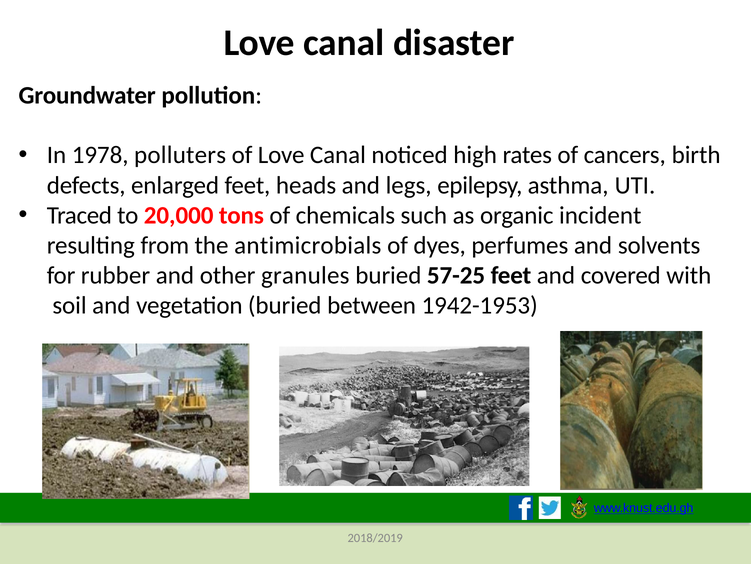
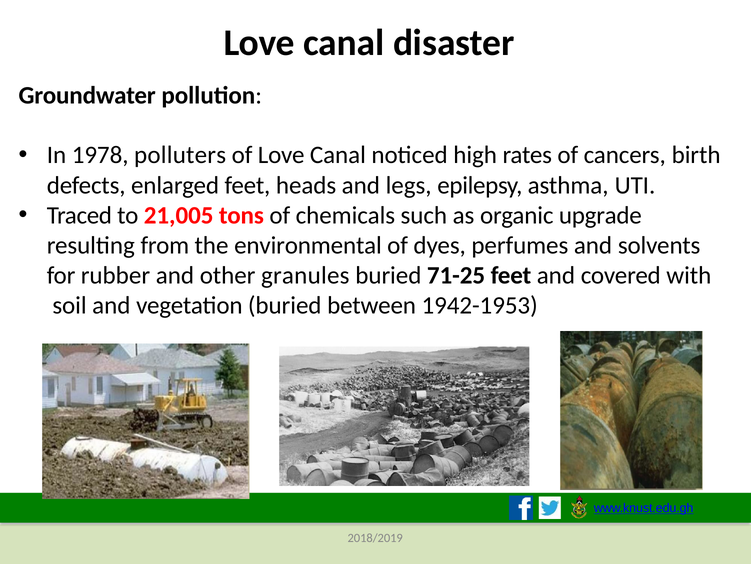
20,000: 20,000 -> 21,005
incident: incident -> upgrade
antimicrobials: antimicrobials -> environmental
57-25: 57-25 -> 71-25
